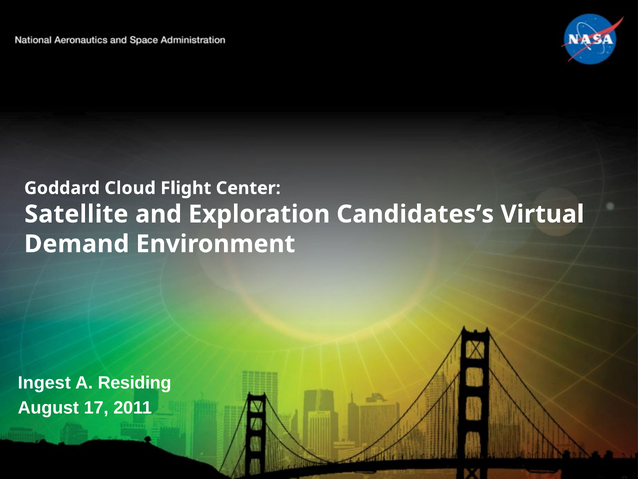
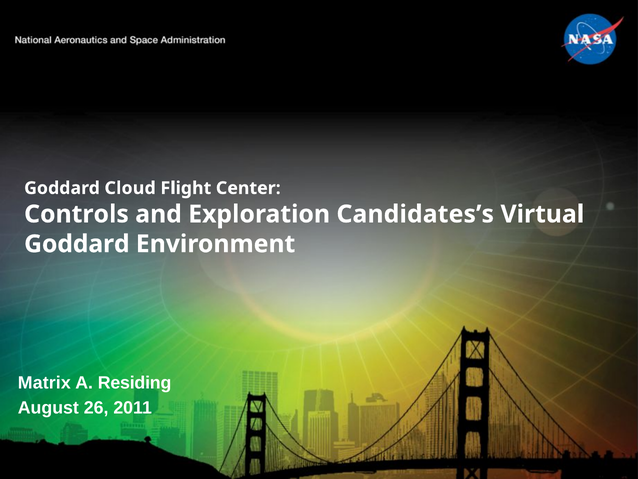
Satellite: Satellite -> Controls
Demand at (77, 244): Demand -> Goddard
Ingest: Ingest -> Matrix
17: 17 -> 26
